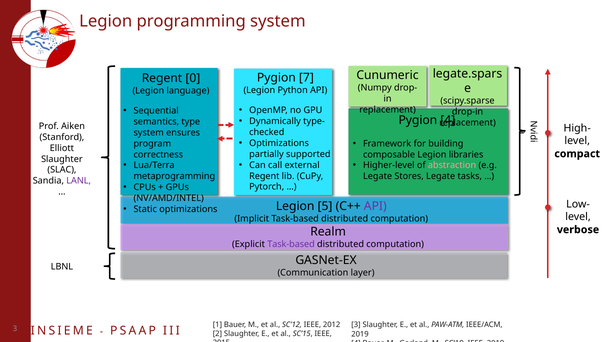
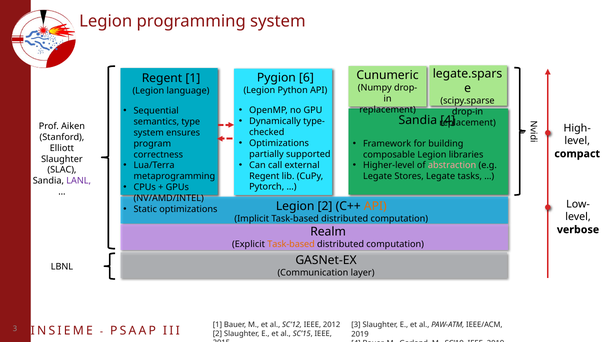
7: 7 -> 6
Regent 0: 0 -> 1
Pygion at (418, 120): Pygion -> Sandia
Legion 5: 5 -> 2
API at (375, 206) colour: purple -> orange
Task-based at (291, 244) colour: purple -> orange
